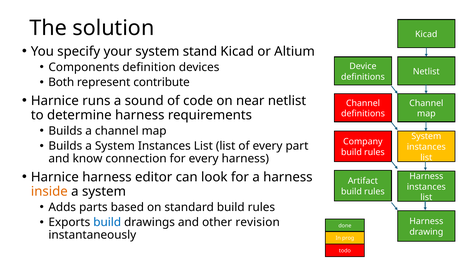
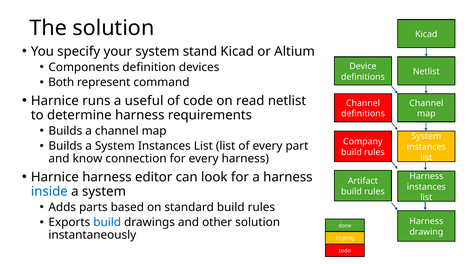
contribute: contribute -> command
sound: sound -> useful
near: near -> read
inside colour: orange -> blue
other revision: revision -> solution
